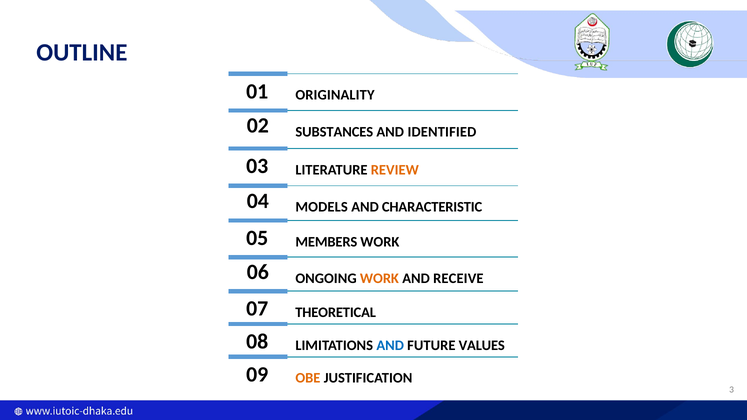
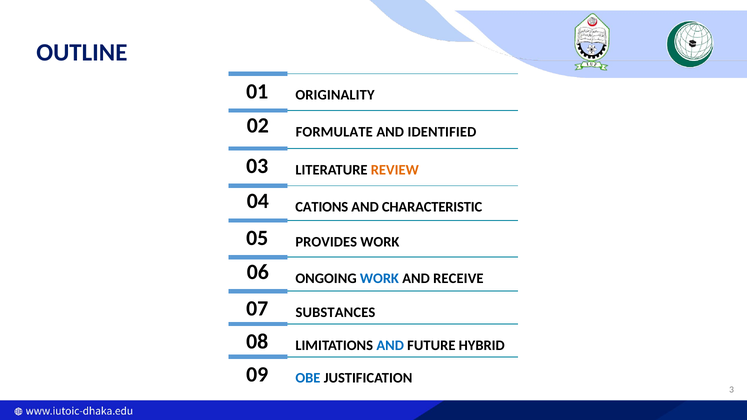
SUBSTANCES: SUBSTANCES -> FORMULATE
MODELS: MODELS -> CATIONS
MEMBERS: MEMBERS -> PROVIDES
WORK at (379, 278) colour: orange -> blue
THEORETICAL: THEORETICAL -> SUBSTANCES
VALUES: VALUES -> HYBRID
OBE colour: orange -> blue
